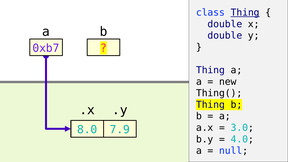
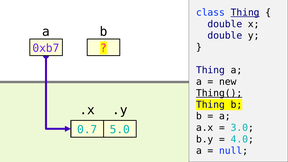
Thing( underline: none -> present
8.0: 8.0 -> 0.7
7.9: 7.9 -> 5.0
